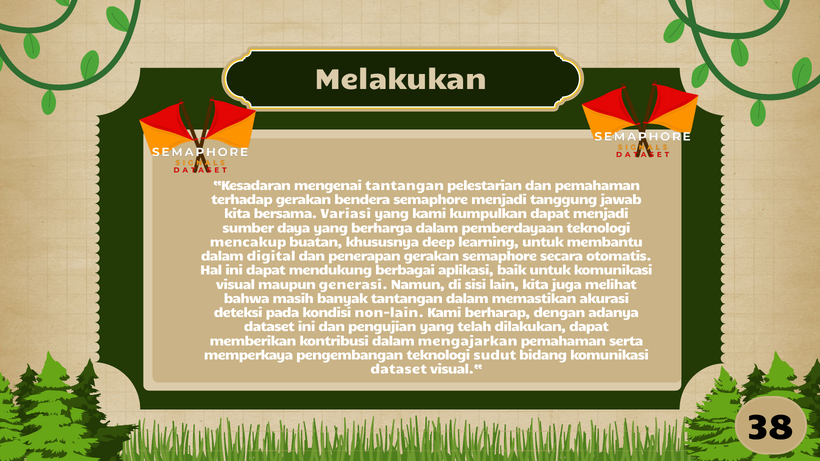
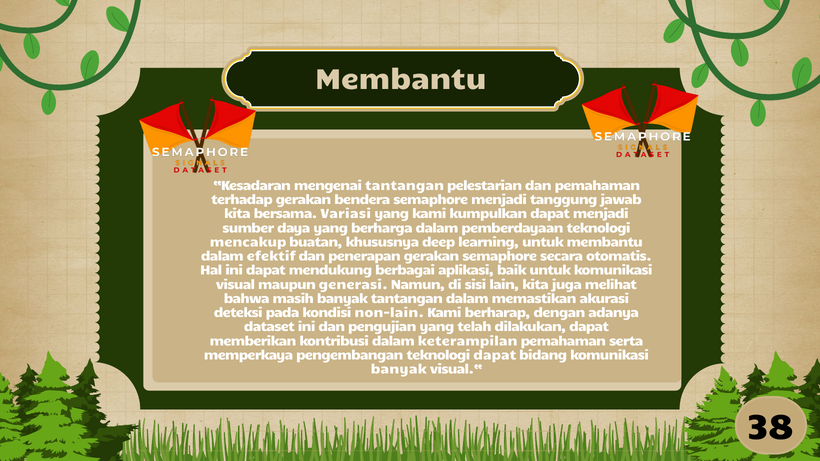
Melakukan at (401, 80): Melakukan -> Membantu
digital: digital -> efektif
mengajarkan: mengajarkan -> keterampilan
teknologi sudut: sudut -> dapat
dataset at (399, 370): dataset -> banyak
